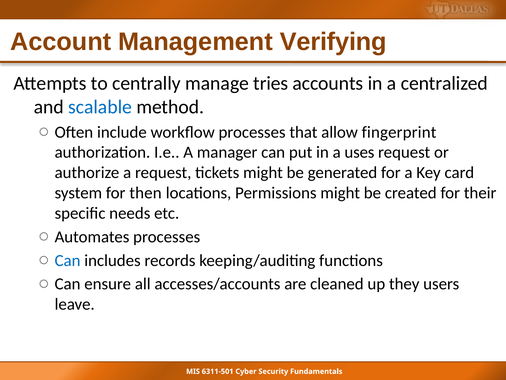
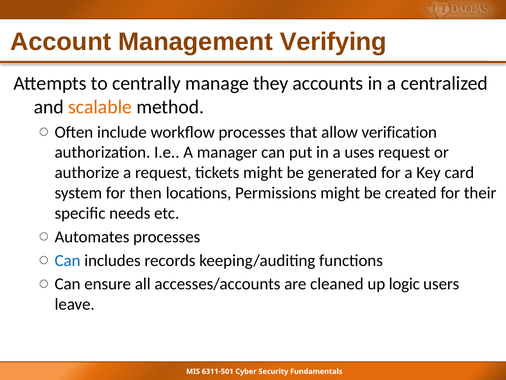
tries: tries -> they
scalable colour: blue -> orange
fingerprint: fingerprint -> verification
they: they -> logic
